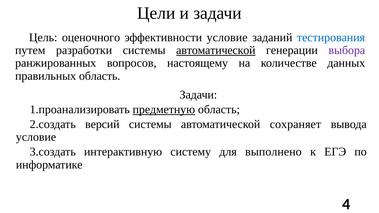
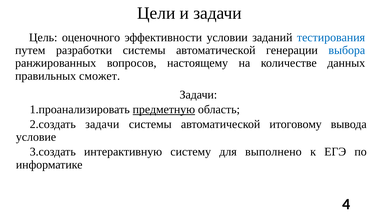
эффективности условие: условие -> условии
автоматической at (216, 50) underline: present -> none
выбора colour: purple -> blue
правильных область: область -> сможет
версий at (102, 124): версий -> задачи
сохраняет: сохраняет -> итоговому
